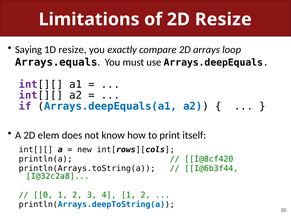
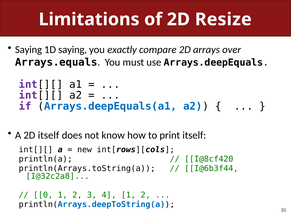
1D resize: resize -> saying
loop: loop -> over
2D elem: elem -> itself
